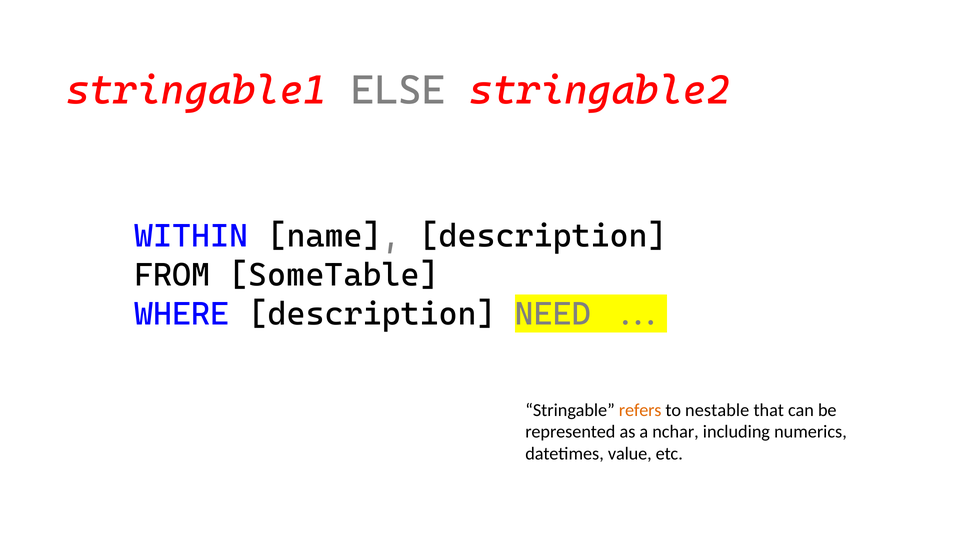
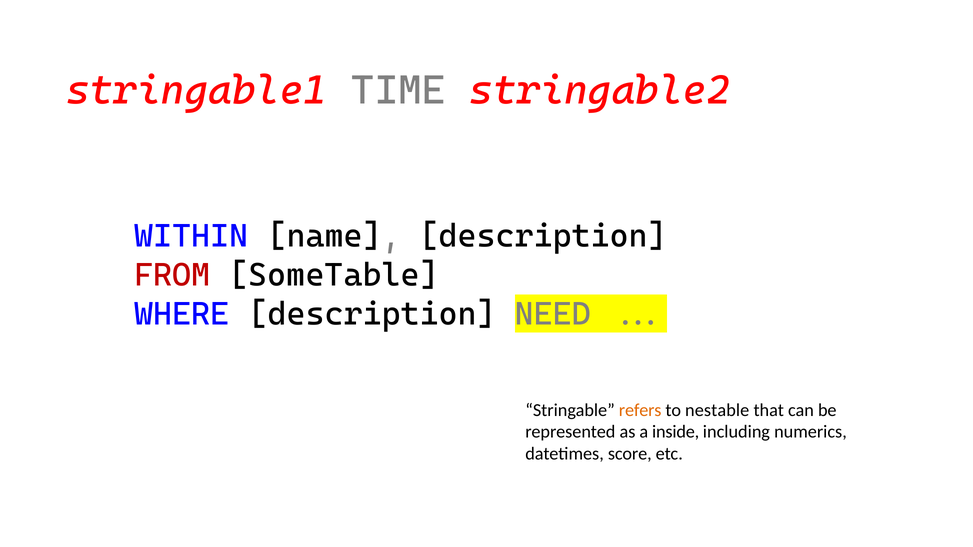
ELSE: ELSE -> TIME
FROM colour: black -> red
nchar: nchar -> inside
value: value -> score
